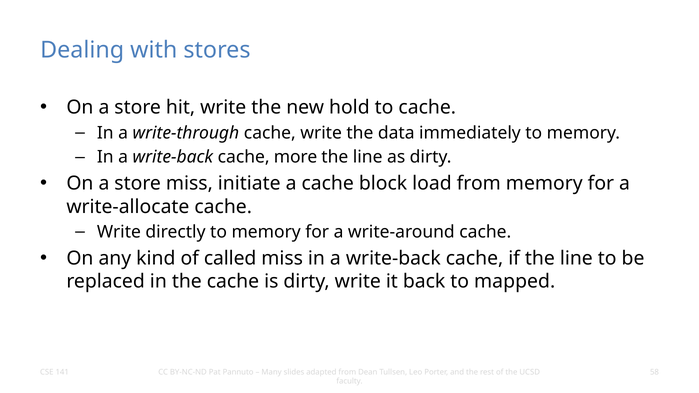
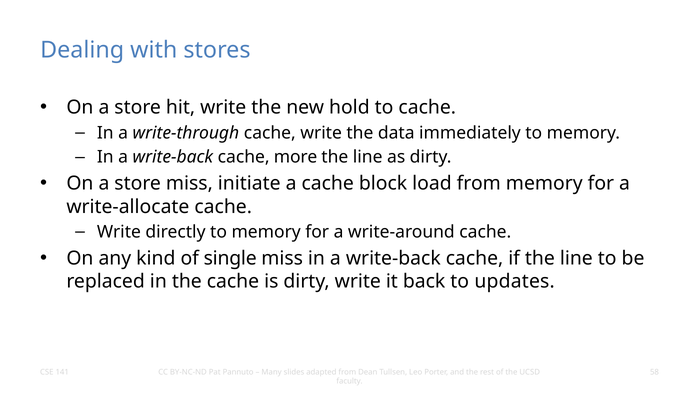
called: called -> single
mapped: mapped -> updates
